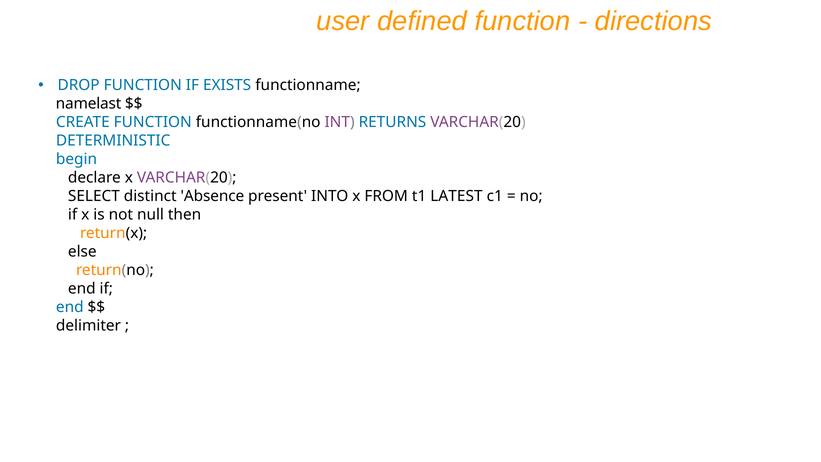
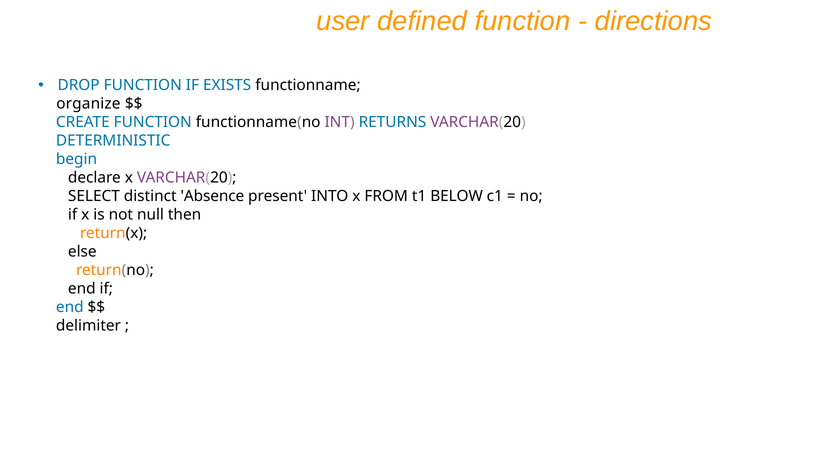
namelast: namelast -> organize
LATEST: LATEST -> BELOW
